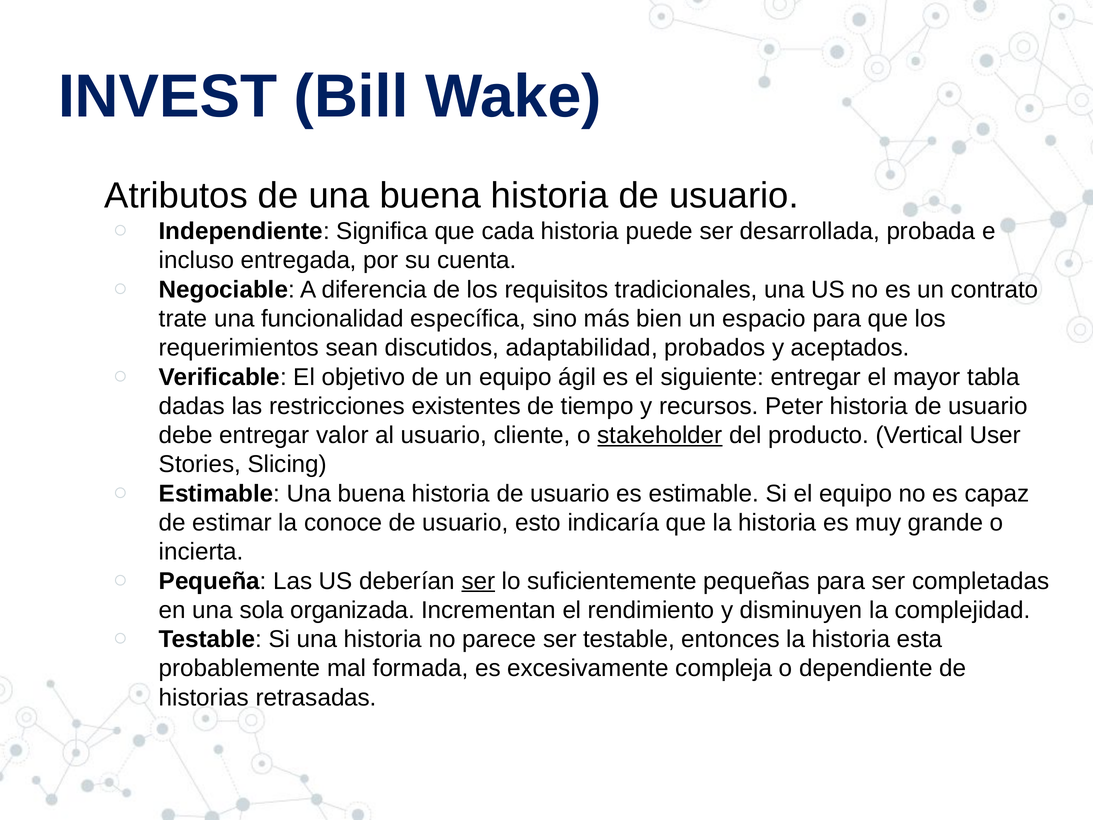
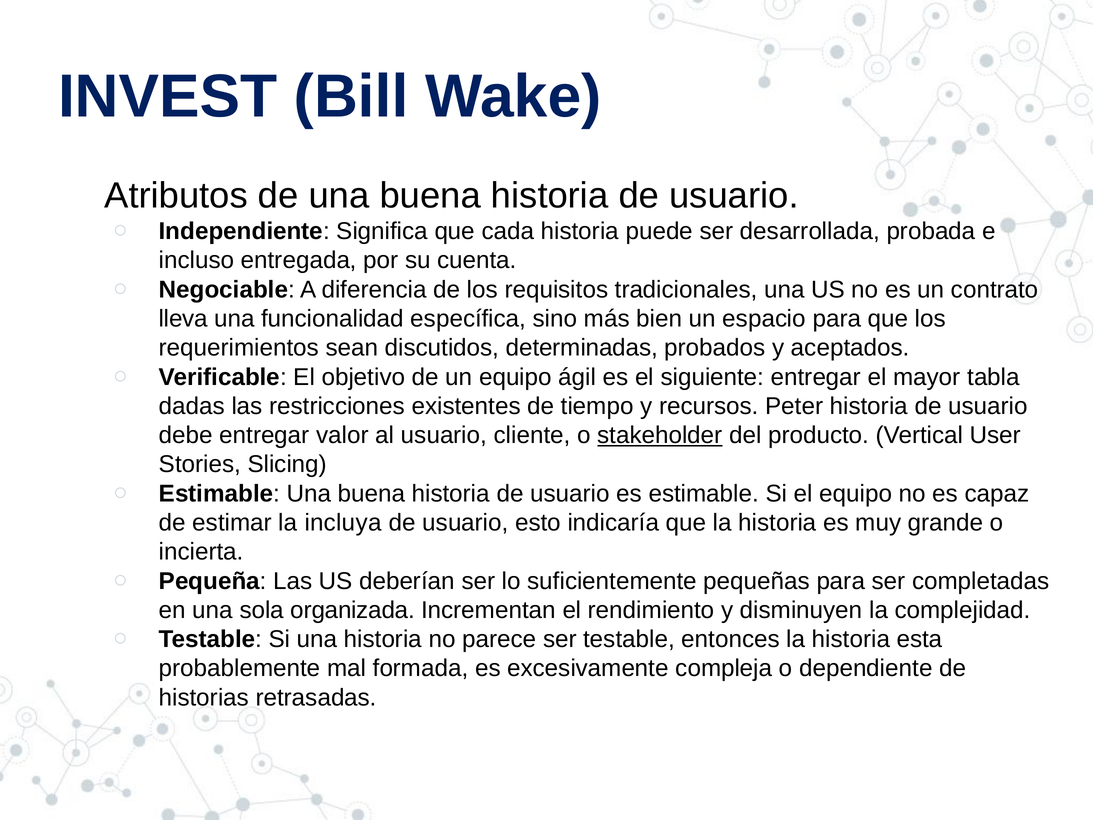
trate: trate -> lleva
adaptabilidad: adaptabilidad -> determinadas
conoce: conoce -> incluya
ser at (478, 581) underline: present -> none
